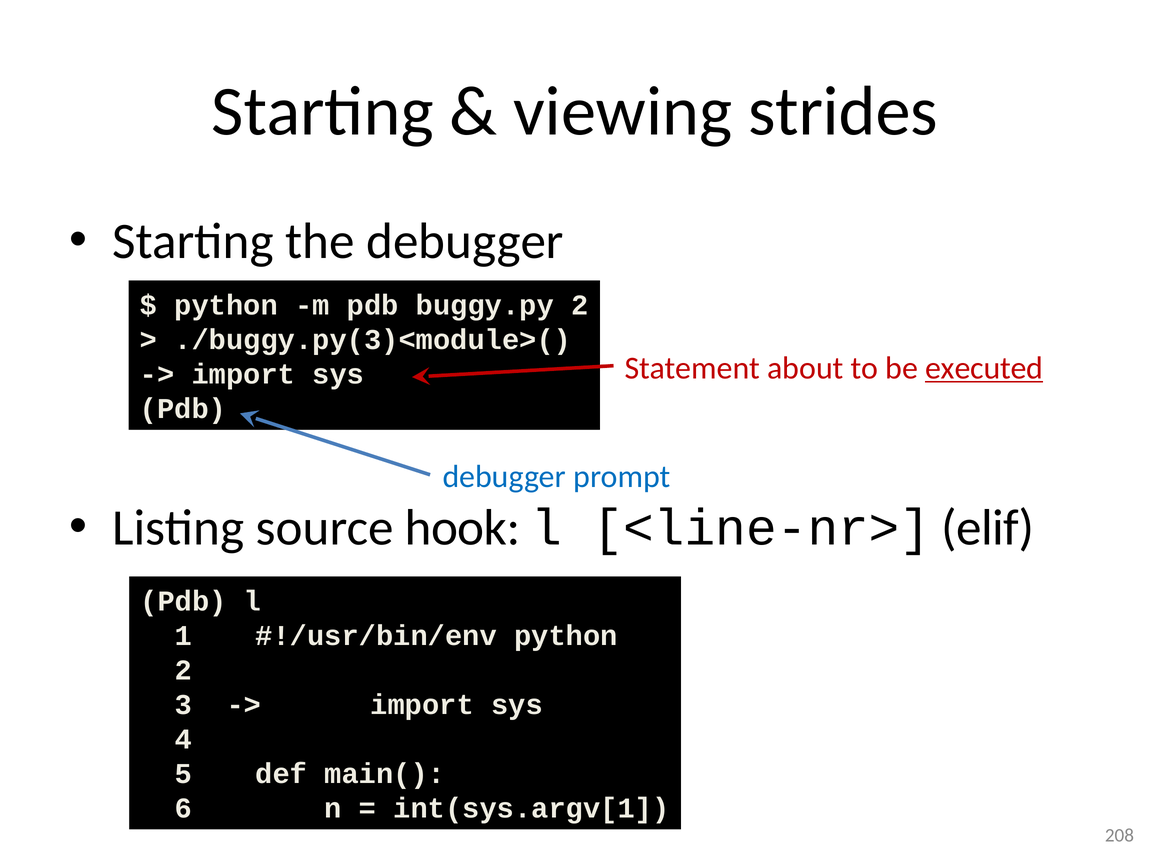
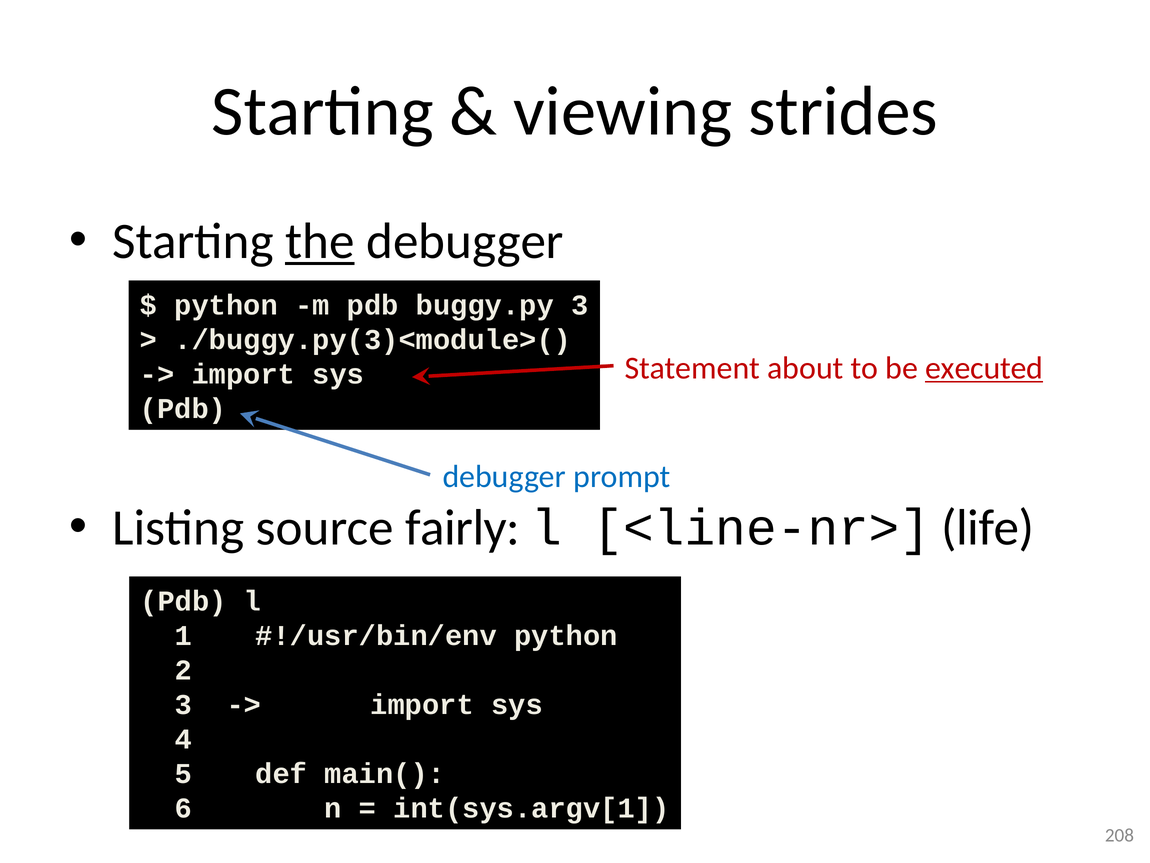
the underline: none -> present
buggy.py 2: 2 -> 3
hook: hook -> fairly
elif: elif -> life
